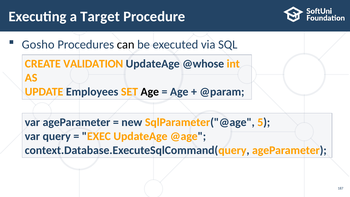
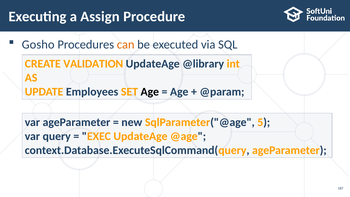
Target: Target -> Assign
can colour: black -> orange
@whose: @whose -> @library
